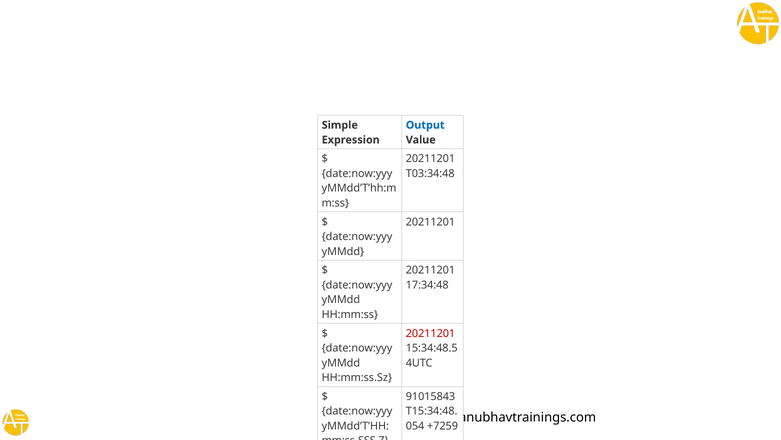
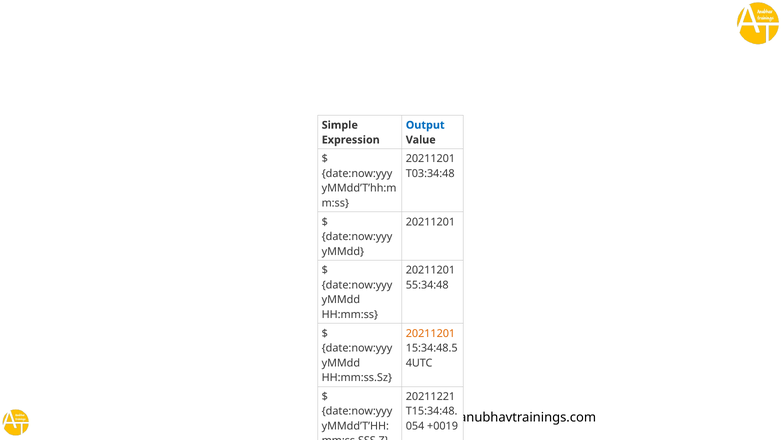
17:34:48: 17:34:48 -> 55:34:48
20211201 at (430, 333) colour: red -> orange
91015843: 91015843 -> 20211221
+7259: +7259 -> +0019
